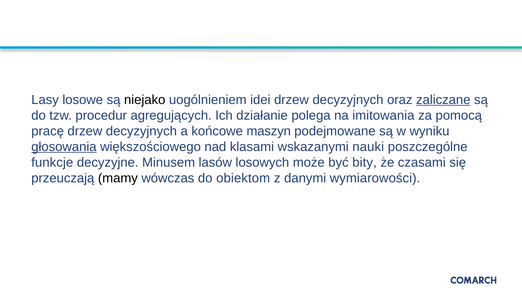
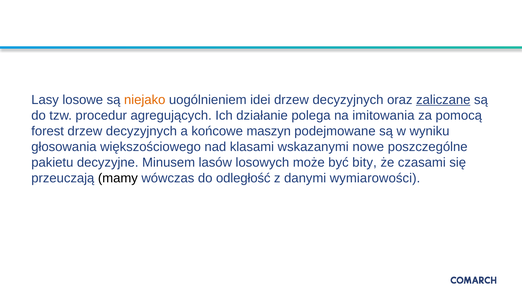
niejako colour: black -> orange
pracę: pracę -> forest
głosowania underline: present -> none
nauki: nauki -> nowe
funkcje: funkcje -> pakietu
obiektom: obiektom -> odległość
